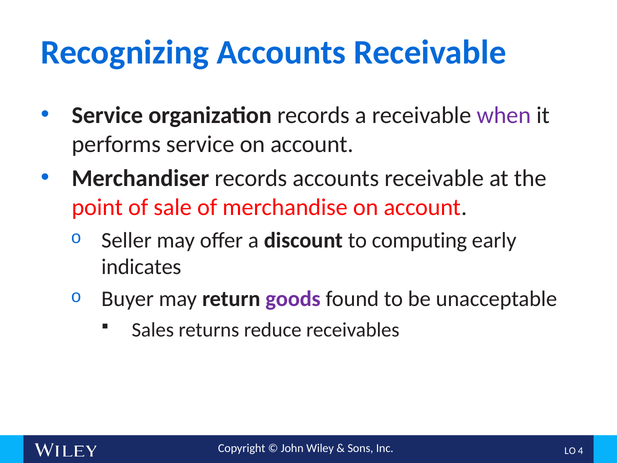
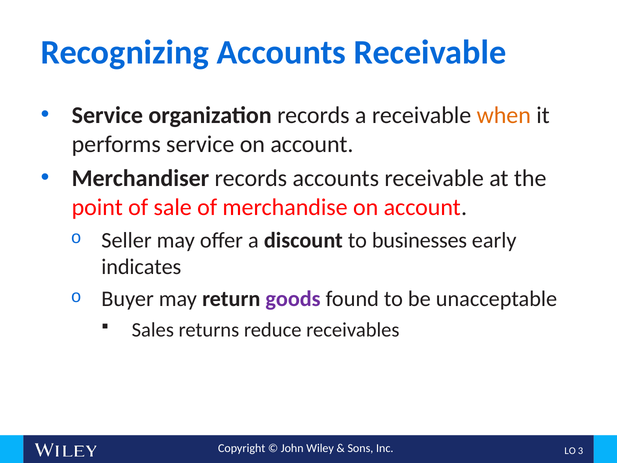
when colour: purple -> orange
computing: computing -> businesses
4: 4 -> 3
